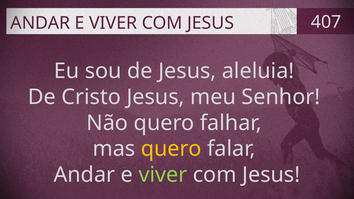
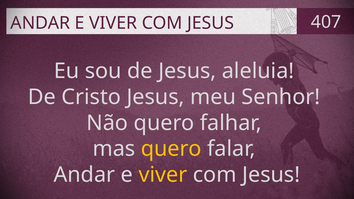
viver at (163, 175) colour: light green -> yellow
